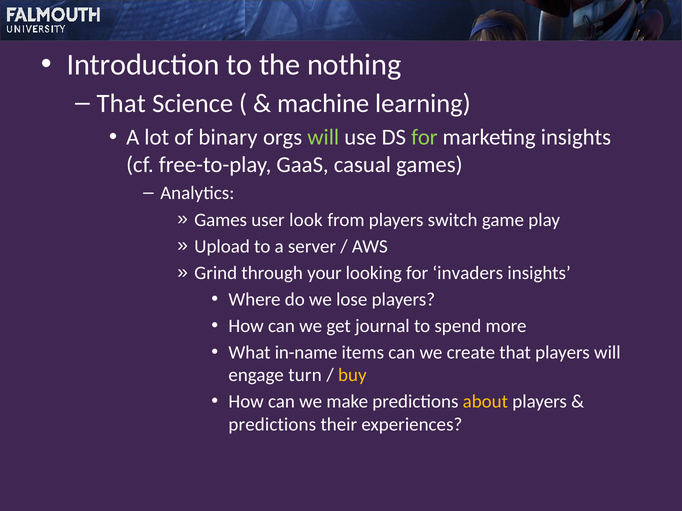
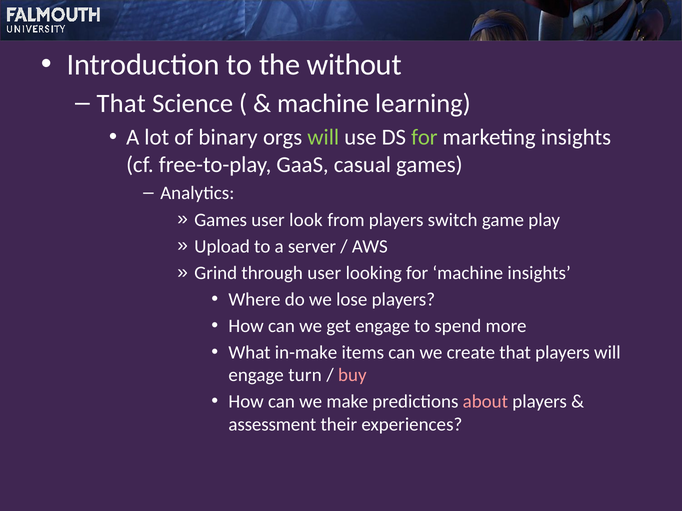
nothing: nothing -> without
through your: your -> user
for invaders: invaders -> machine
get journal: journal -> engage
in-name: in-name -> in-make
buy colour: yellow -> pink
about colour: yellow -> pink
predictions at (272, 425): predictions -> assessment
